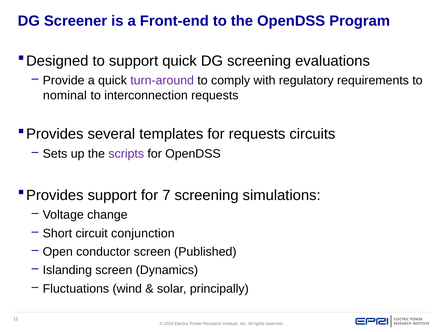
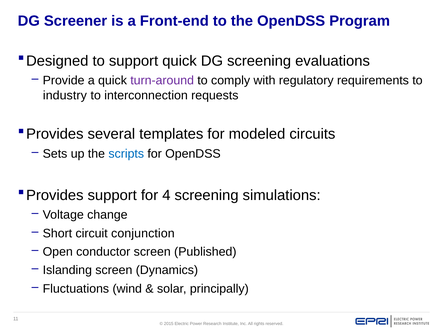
nominal: nominal -> industry
for requests: requests -> modeled
scripts colour: purple -> blue
7: 7 -> 4
